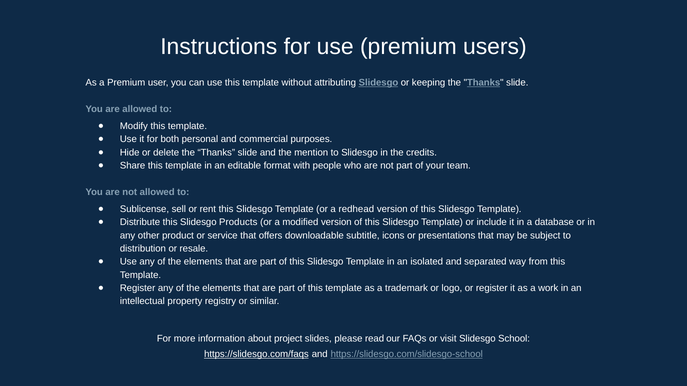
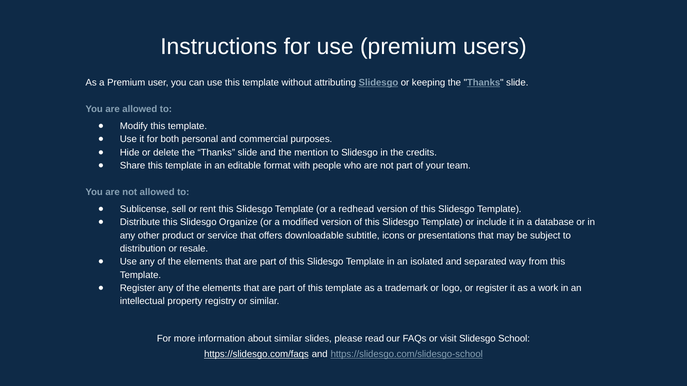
Products: Products -> Organize
about project: project -> similar
